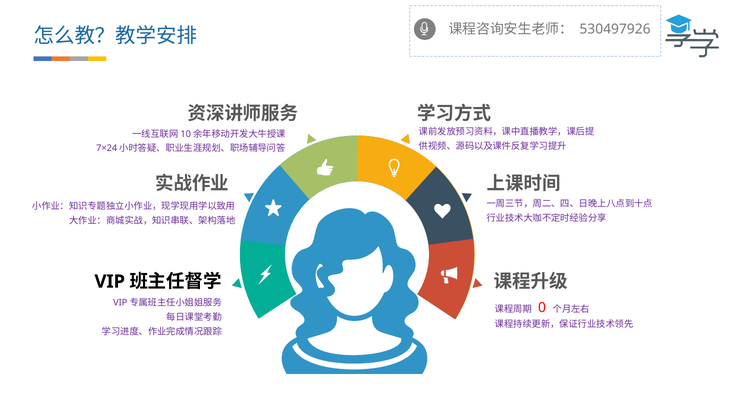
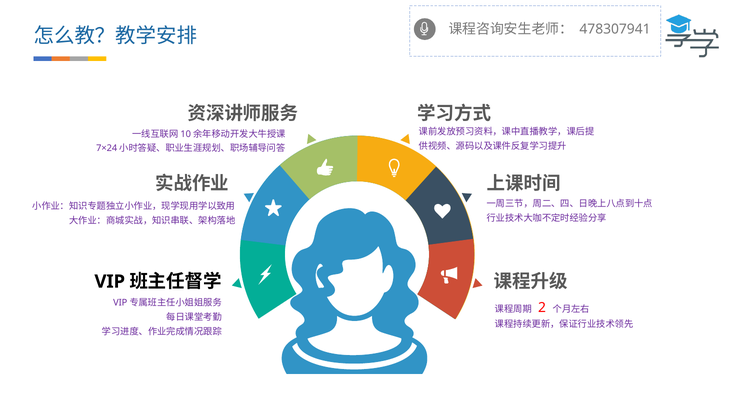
530497926: 530497926 -> 478307941
0: 0 -> 2
